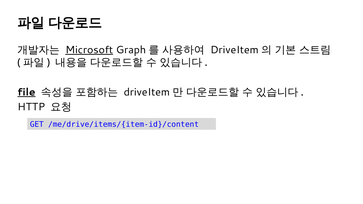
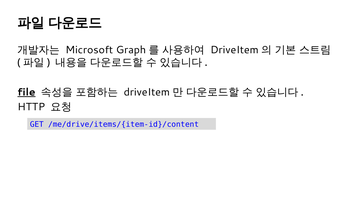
Microsoft underline: present -> none
